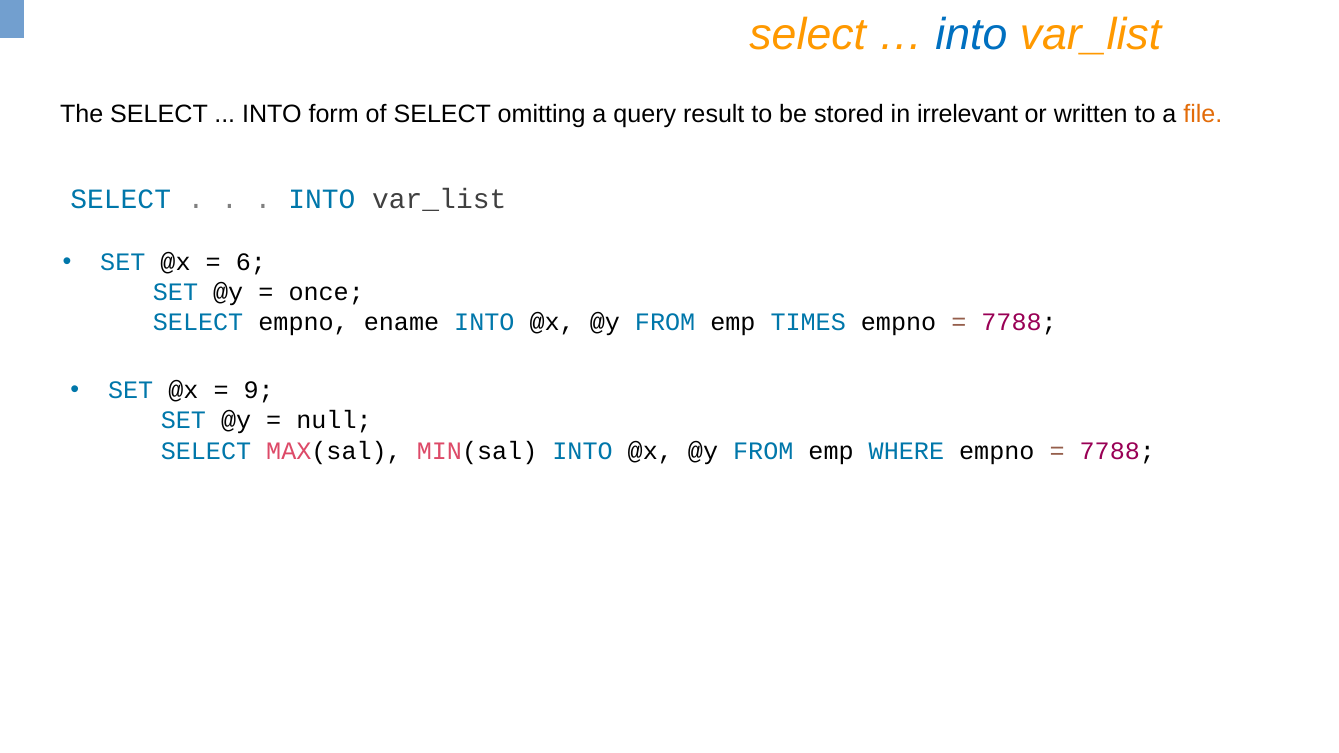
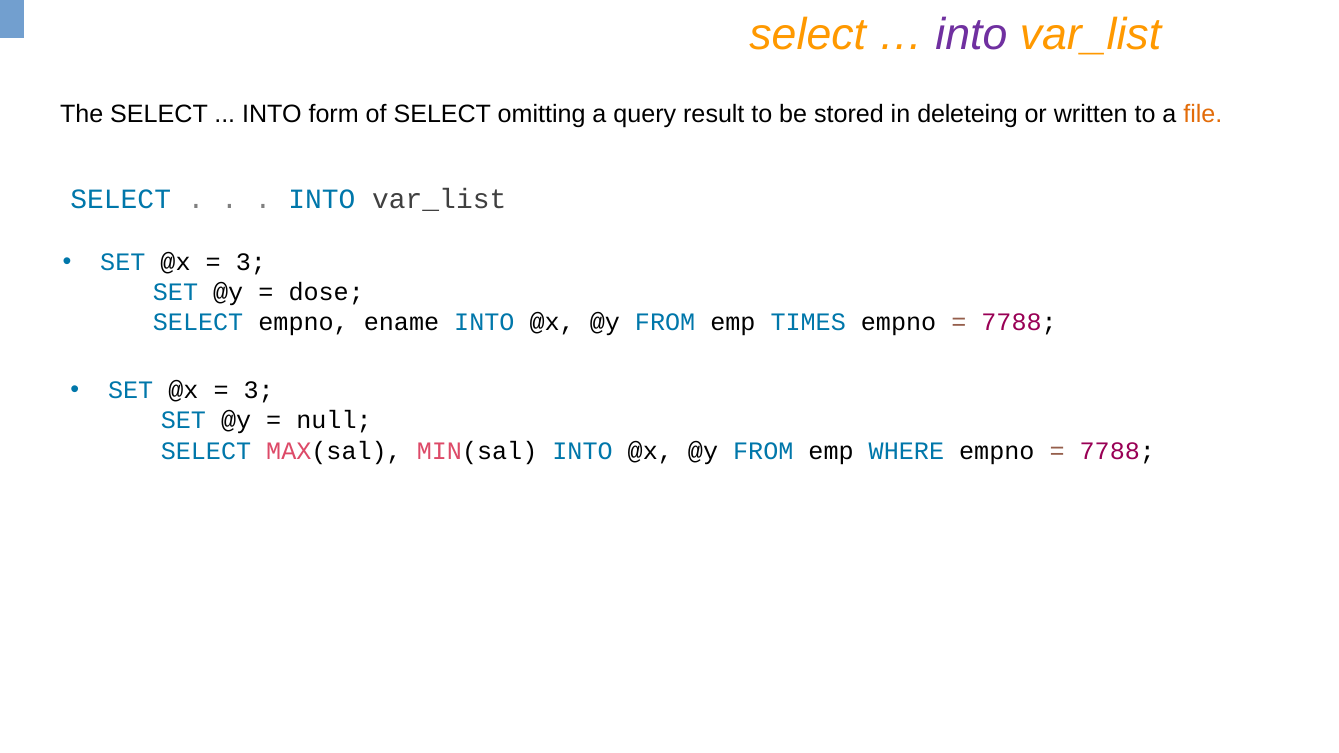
into at (971, 35) colour: blue -> purple
irrelevant: irrelevant -> deleteing
6 at (251, 262): 6 -> 3
once: once -> dose
9 at (259, 391): 9 -> 3
